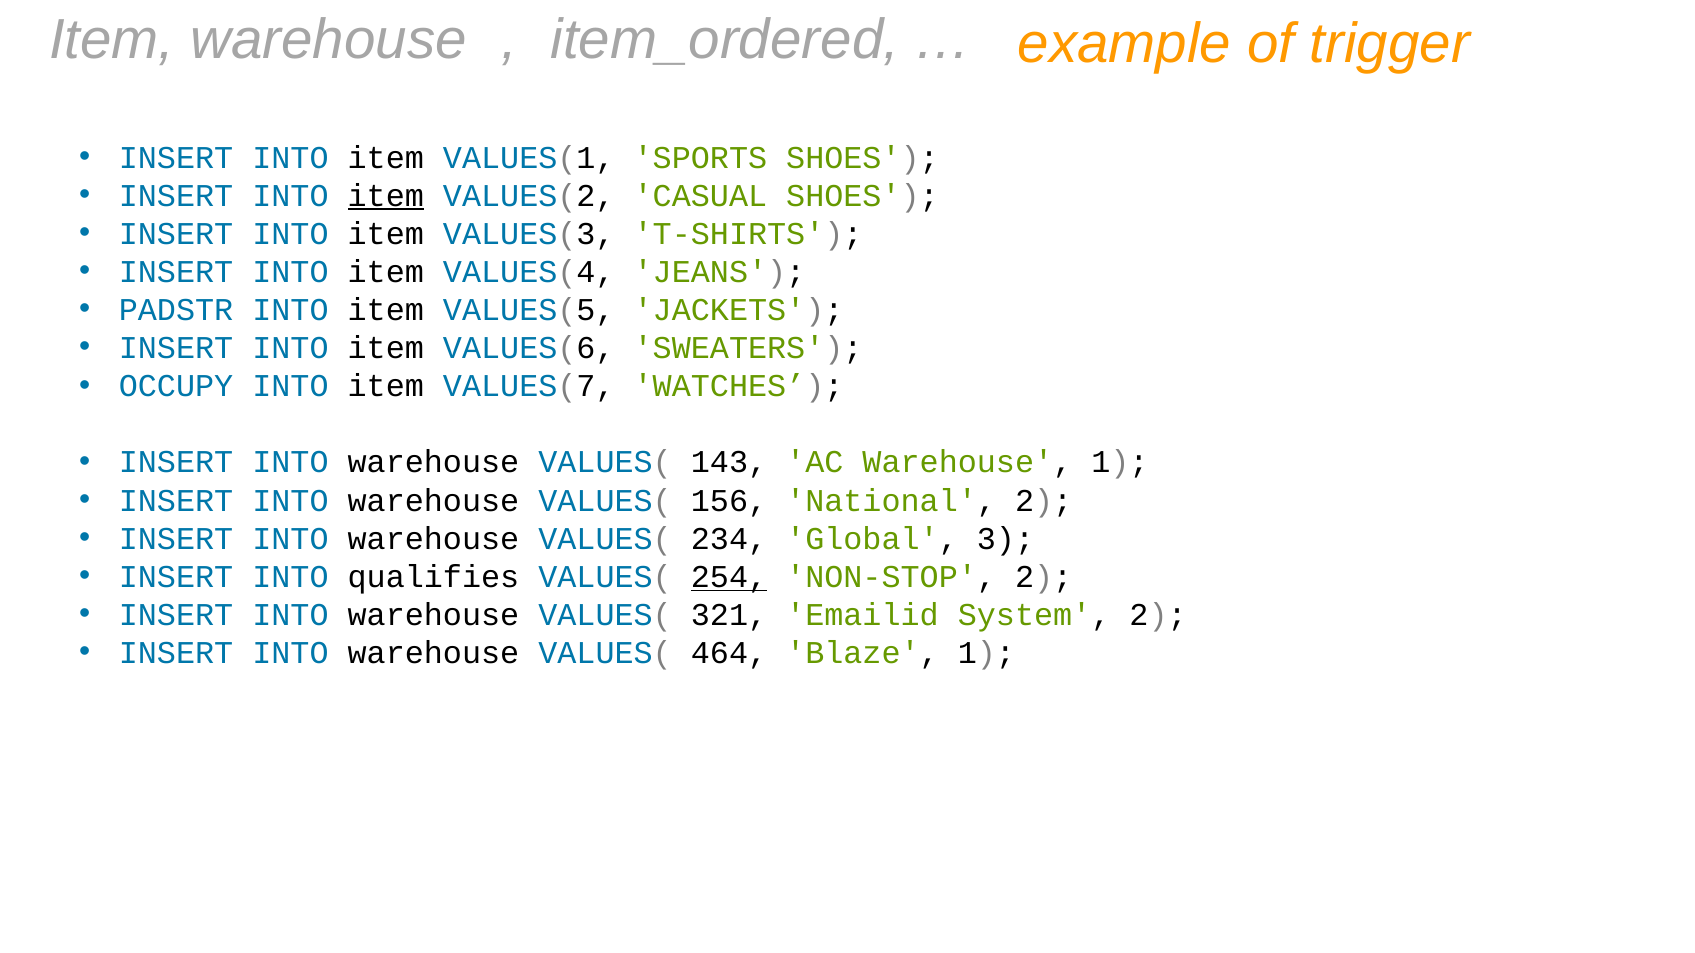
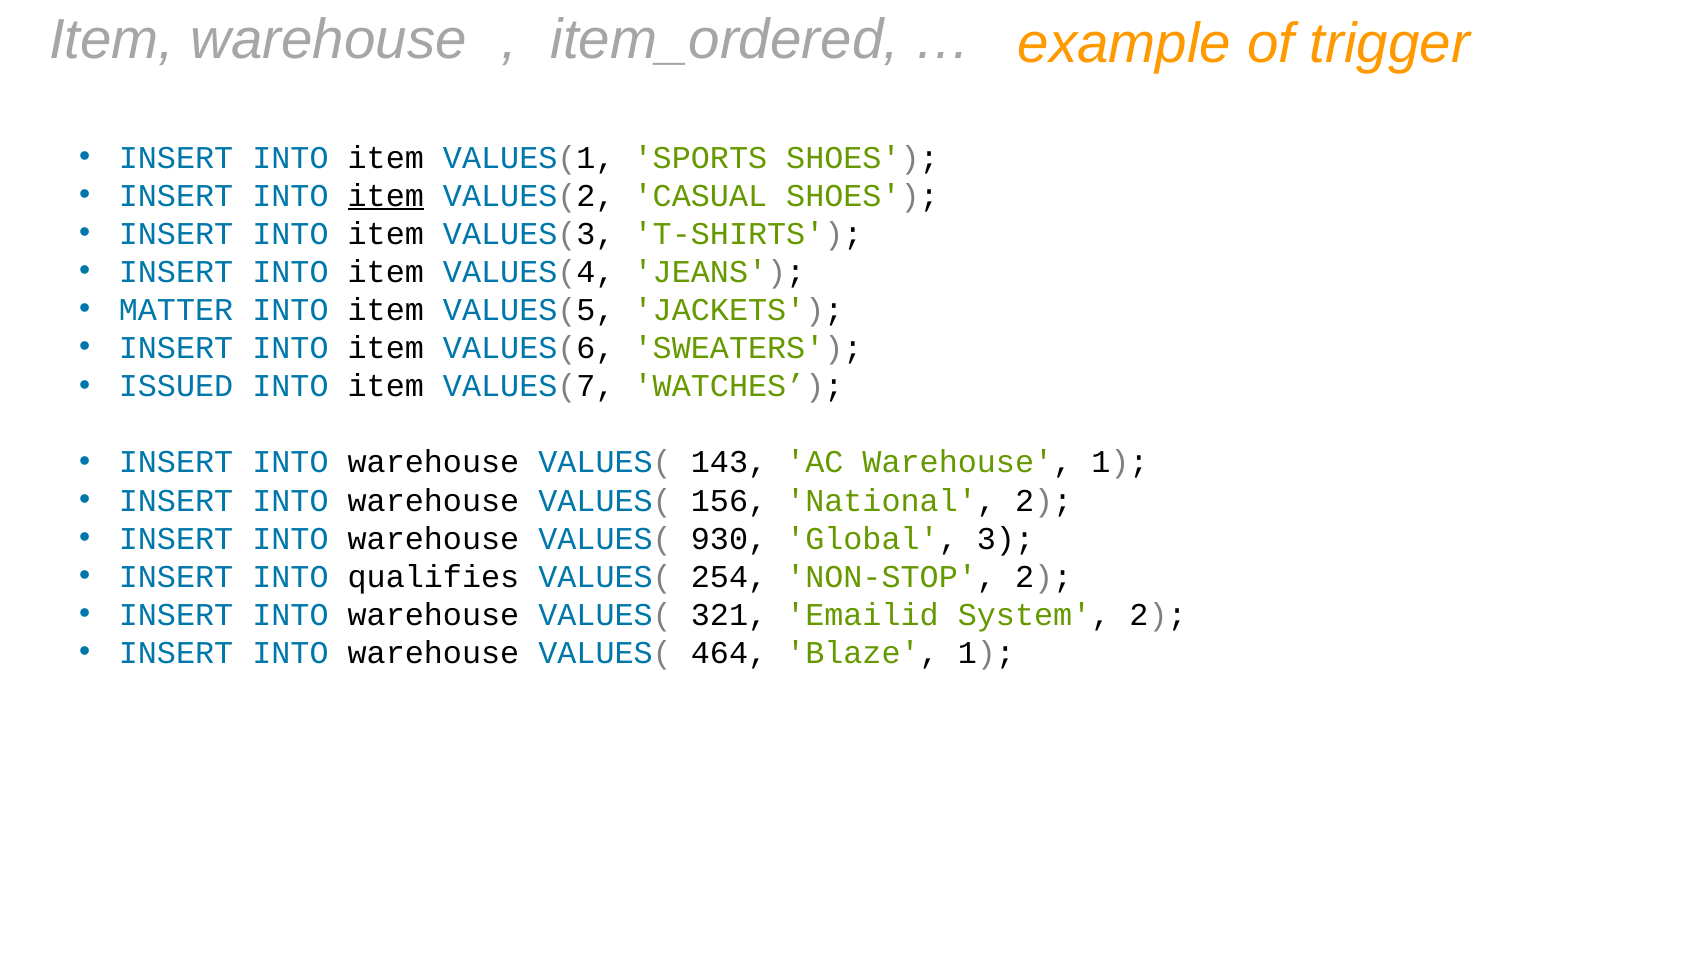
PADSTR: PADSTR -> MATTER
OCCUPY: OCCUPY -> ISSUED
234: 234 -> 930
254 underline: present -> none
